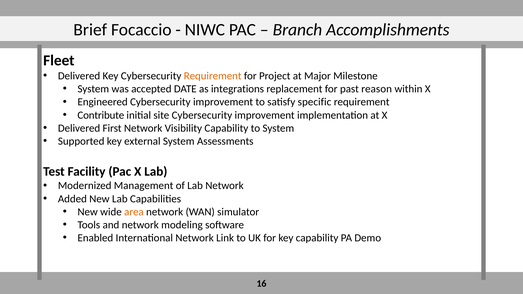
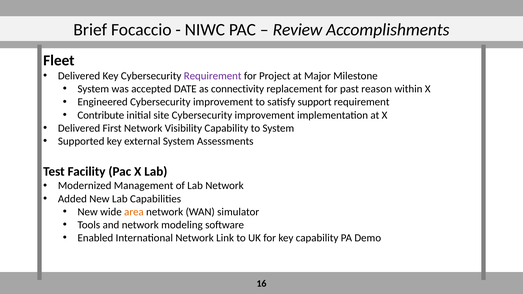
Branch: Branch -> Review
Requirement at (213, 76) colour: orange -> purple
integrations: integrations -> connectivity
specific: specific -> support
